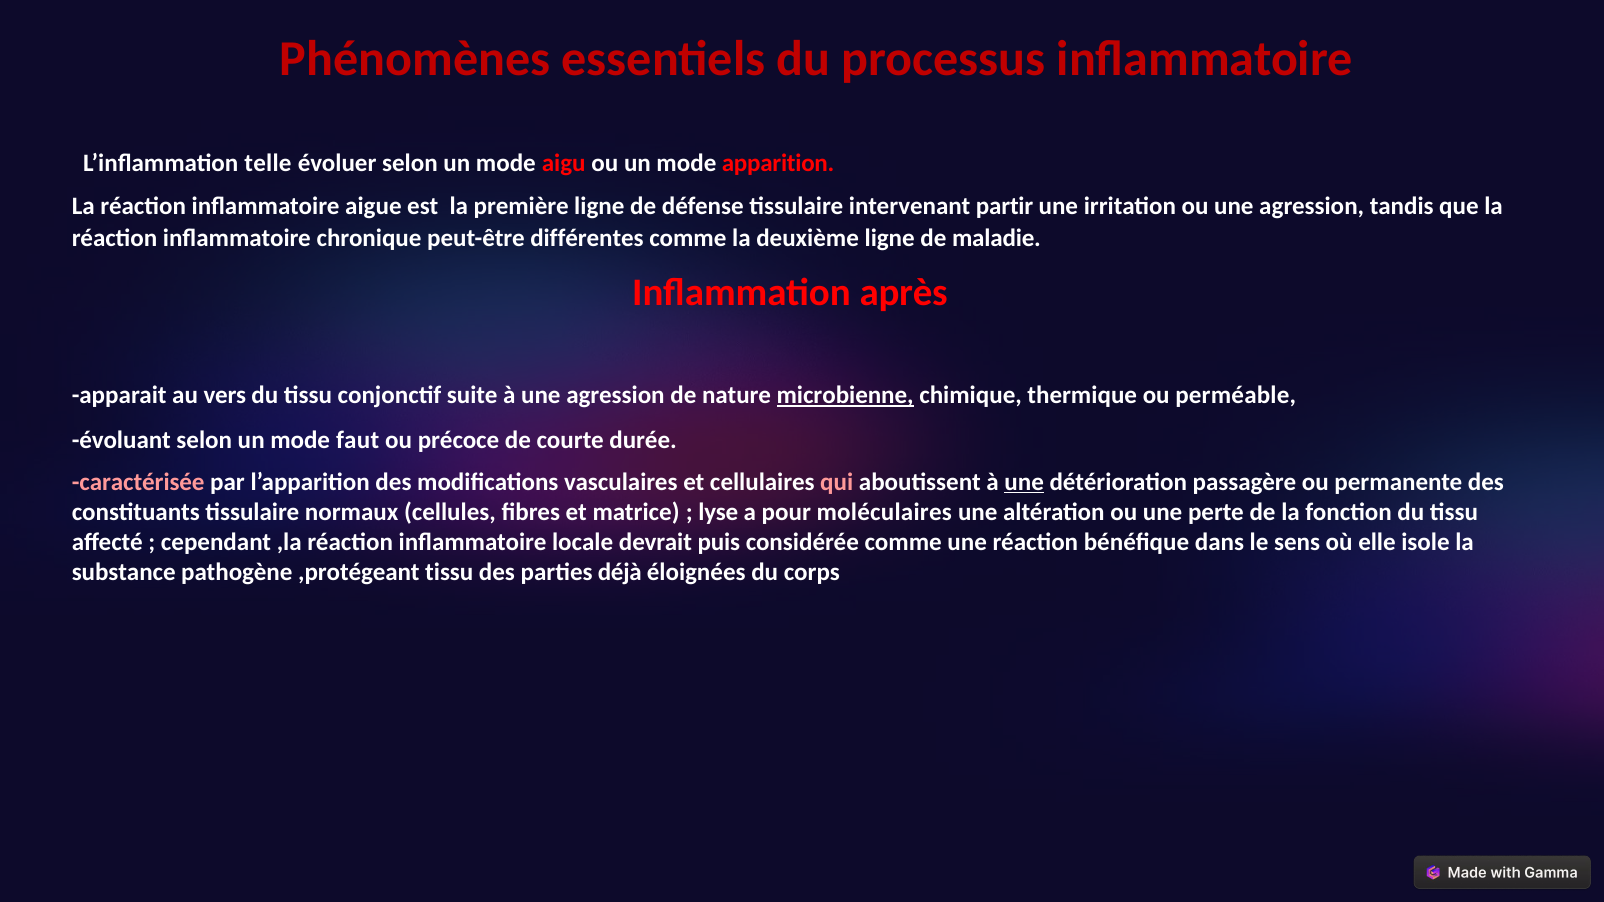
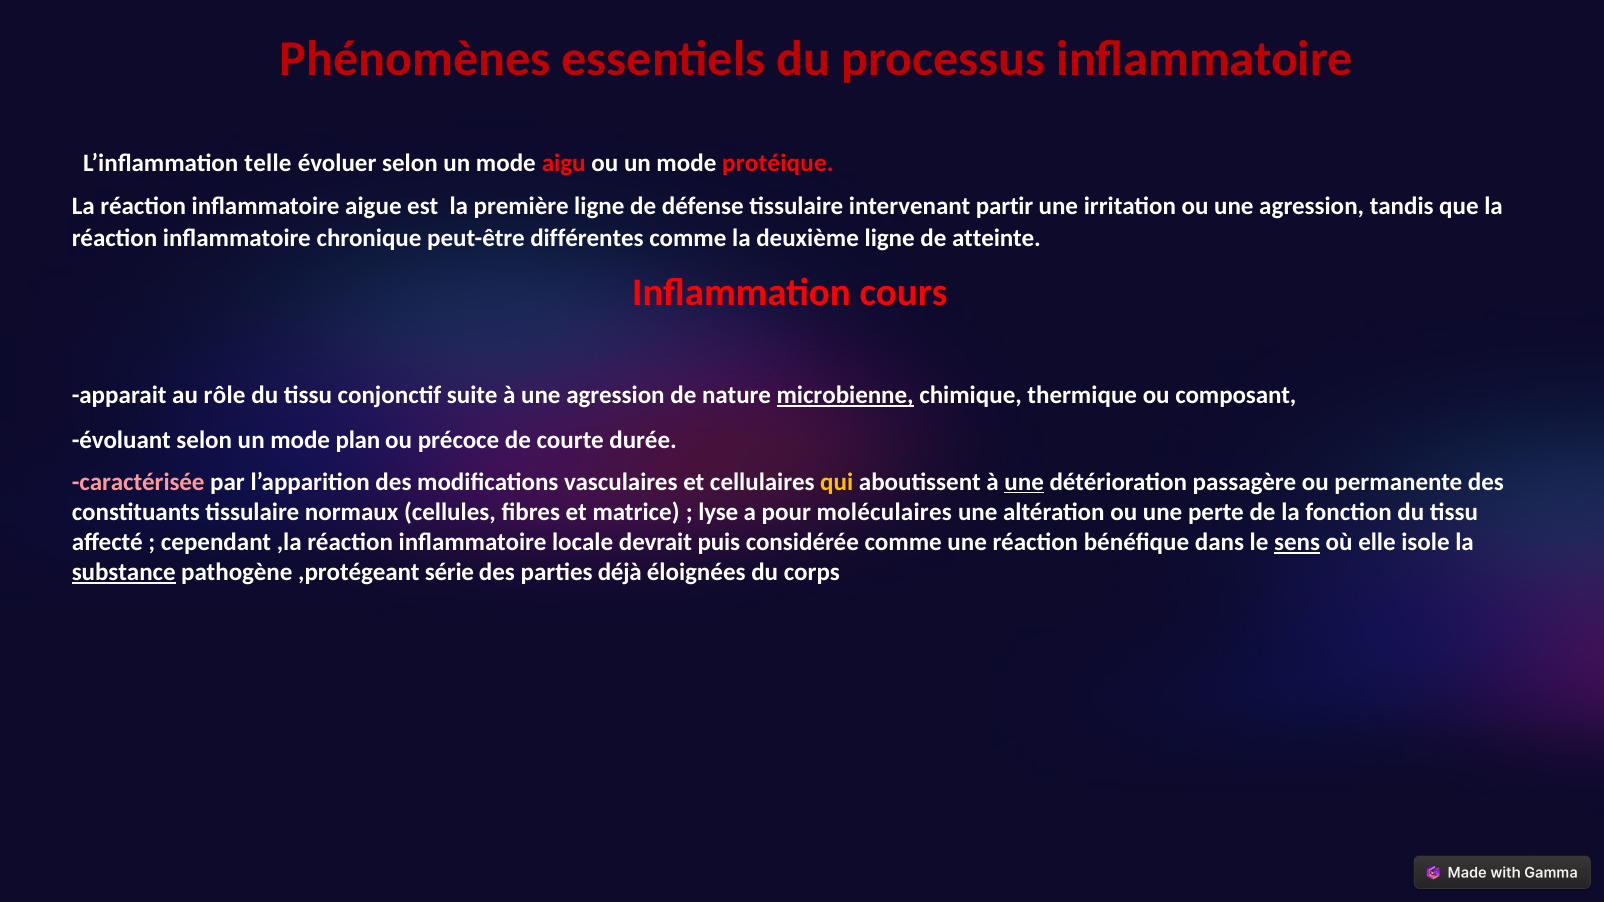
apparition: apparition -> protéique
maladie: maladie -> atteinte
après: après -> cours
vers: vers -> rôle
perméable: perméable -> composant
faut: faut -> plan
qui colour: pink -> yellow
sens underline: none -> present
substance underline: none -> present
,protégeant tissu: tissu -> série
